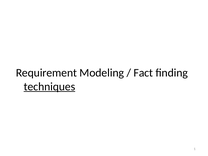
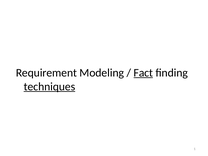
Fact underline: none -> present
